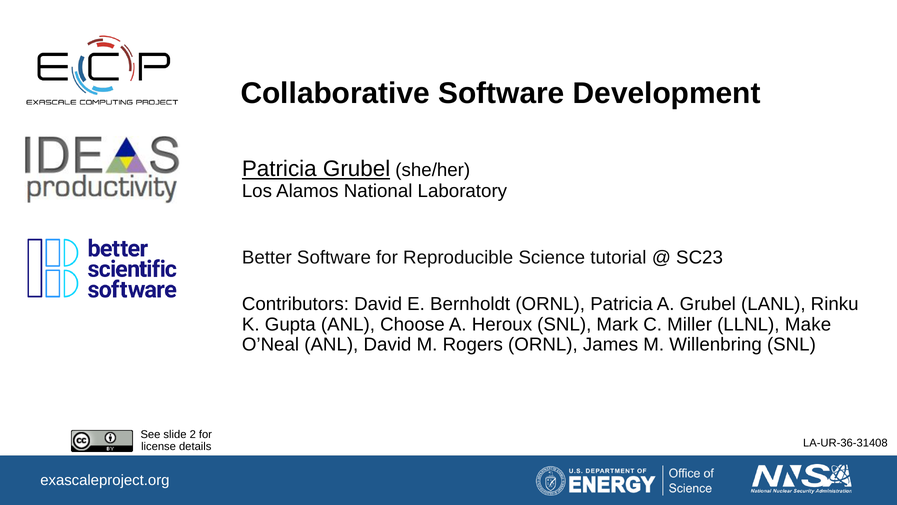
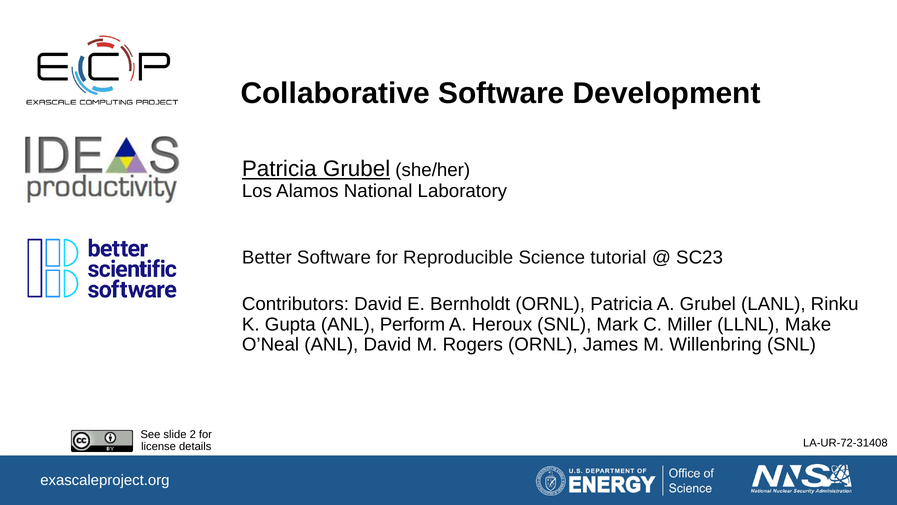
Choose: Choose -> Perform
LA-UR-36-31408: LA-UR-36-31408 -> LA-UR-72-31408
